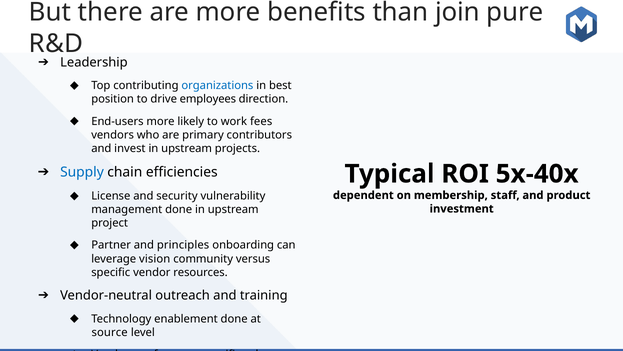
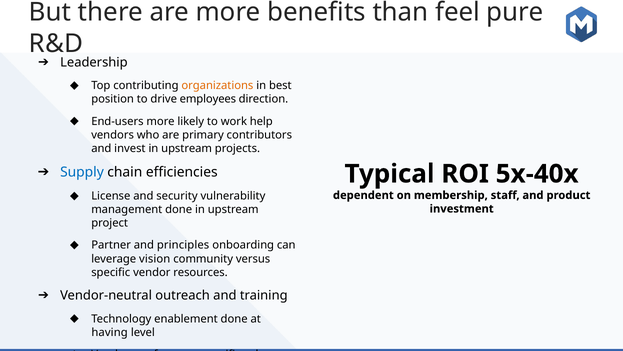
join: join -> feel
organizations colour: blue -> orange
fees: fees -> help
source: source -> having
